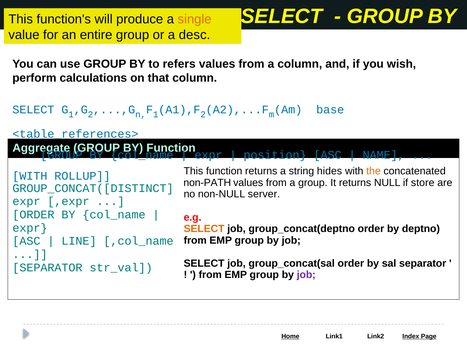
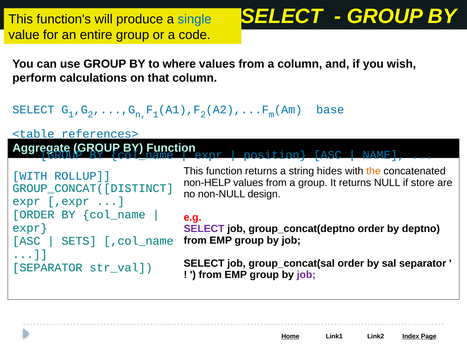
single colour: orange -> blue
desc: desc -> code
refers: refers -> where
non-PATH: non-PATH -> non-HELP
server: server -> design
SELECT at (204, 229) colour: orange -> purple
LINE: LINE -> SETS
